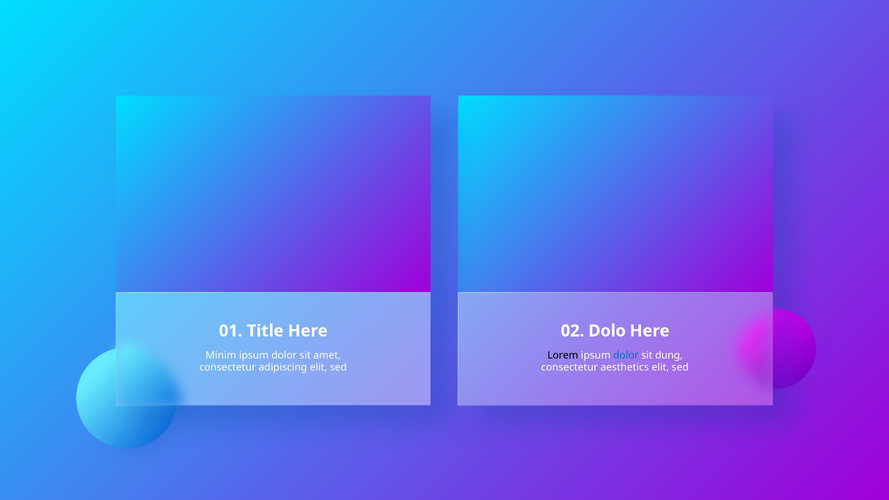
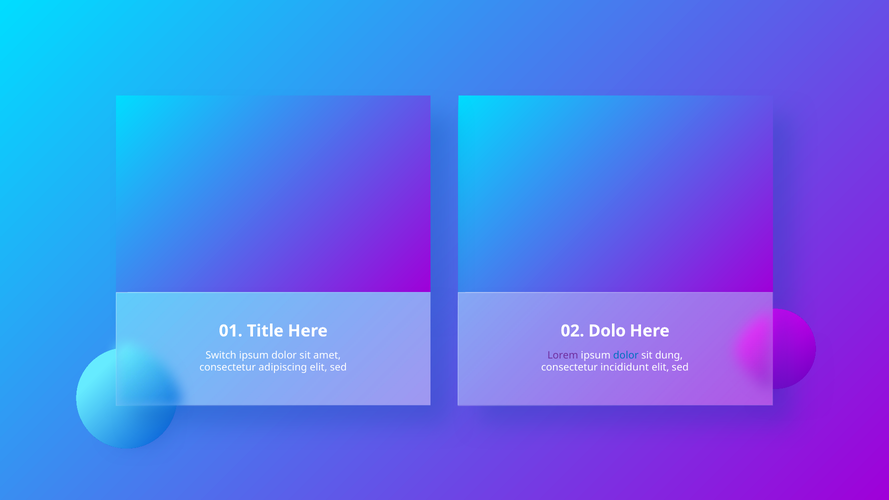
Minim: Minim -> Switch
Lorem colour: black -> purple
aesthetics: aesthetics -> incididunt
